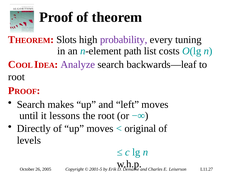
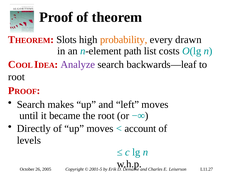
probability colour: purple -> orange
tuning: tuning -> drawn
lessons: lessons -> became
original: original -> account
